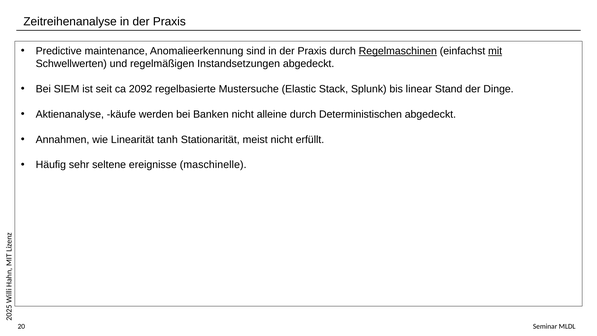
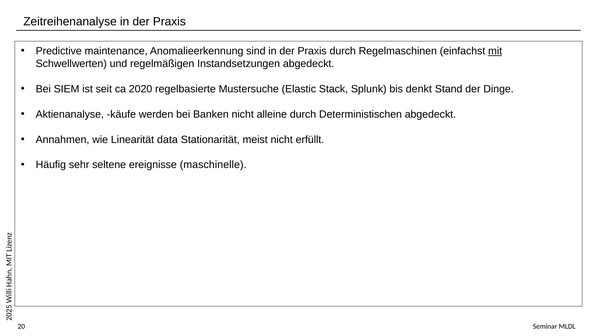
Regelmaschinen underline: present -> none
2092: 2092 -> 2020
linear: linear -> denkt
tanh: tanh -> data
